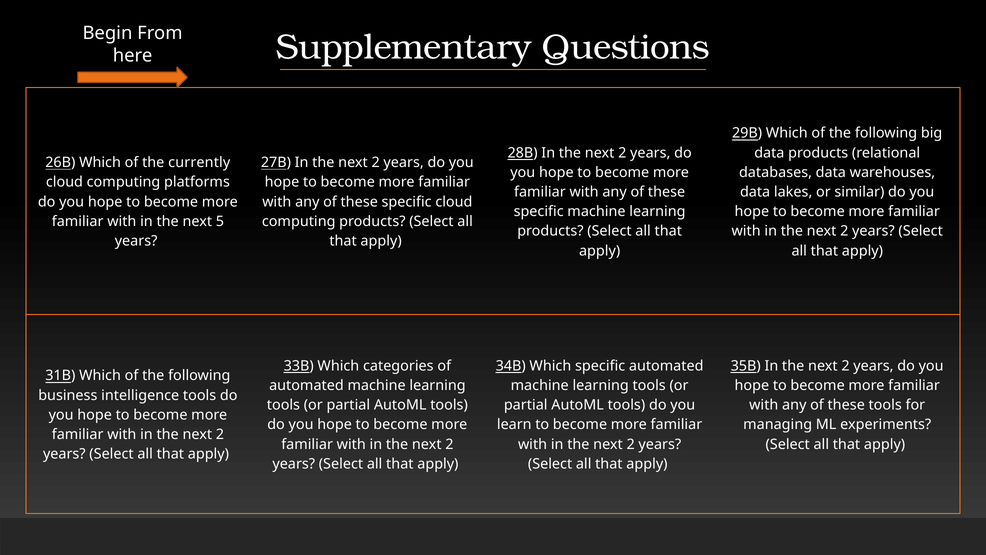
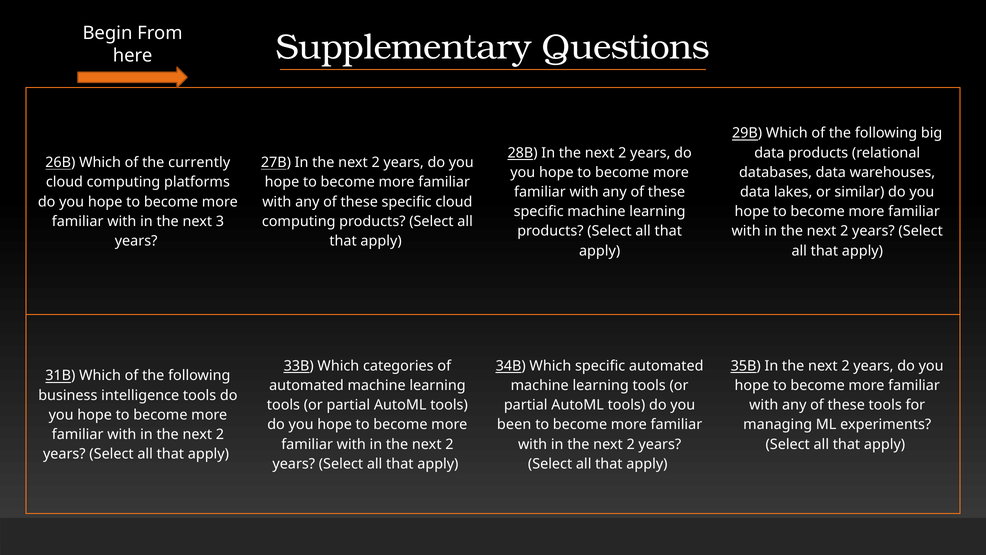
5: 5 -> 3
learn: learn -> been
